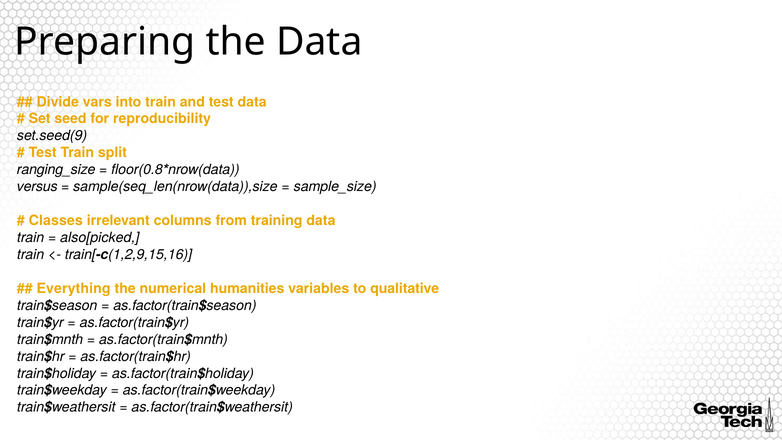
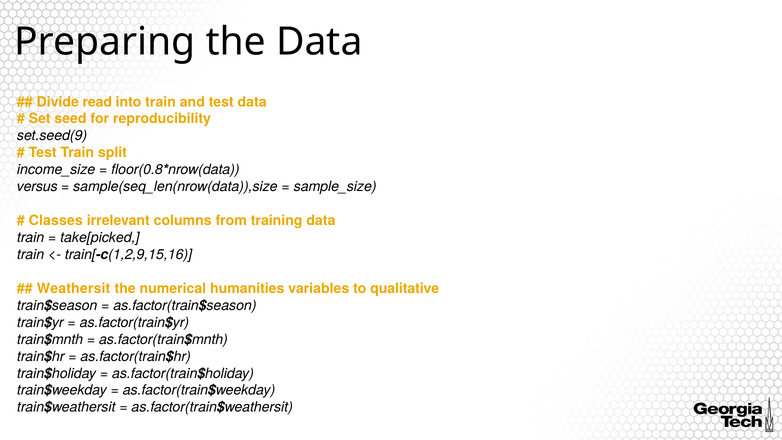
vars: vars -> read
ranging_size: ranging_size -> income_size
also[picked: also[picked -> take[picked
Everything: Everything -> Weathersit
